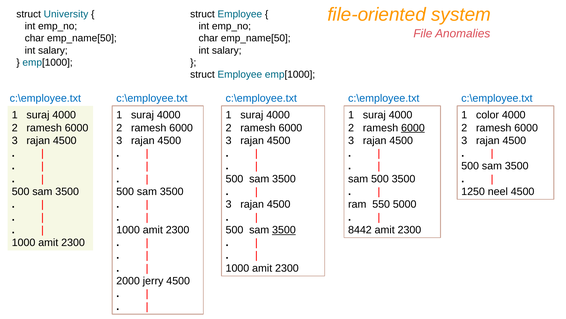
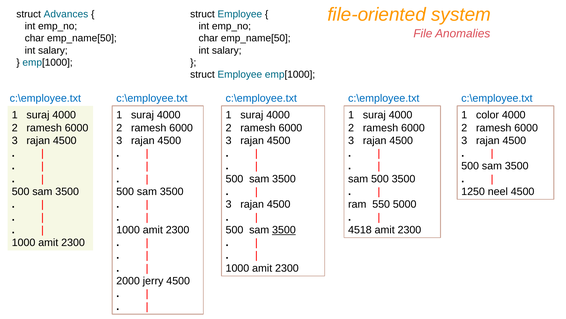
University: University -> Advances
6000 at (413, 128) underline: present -> none
8442: 8442 -> 4518
